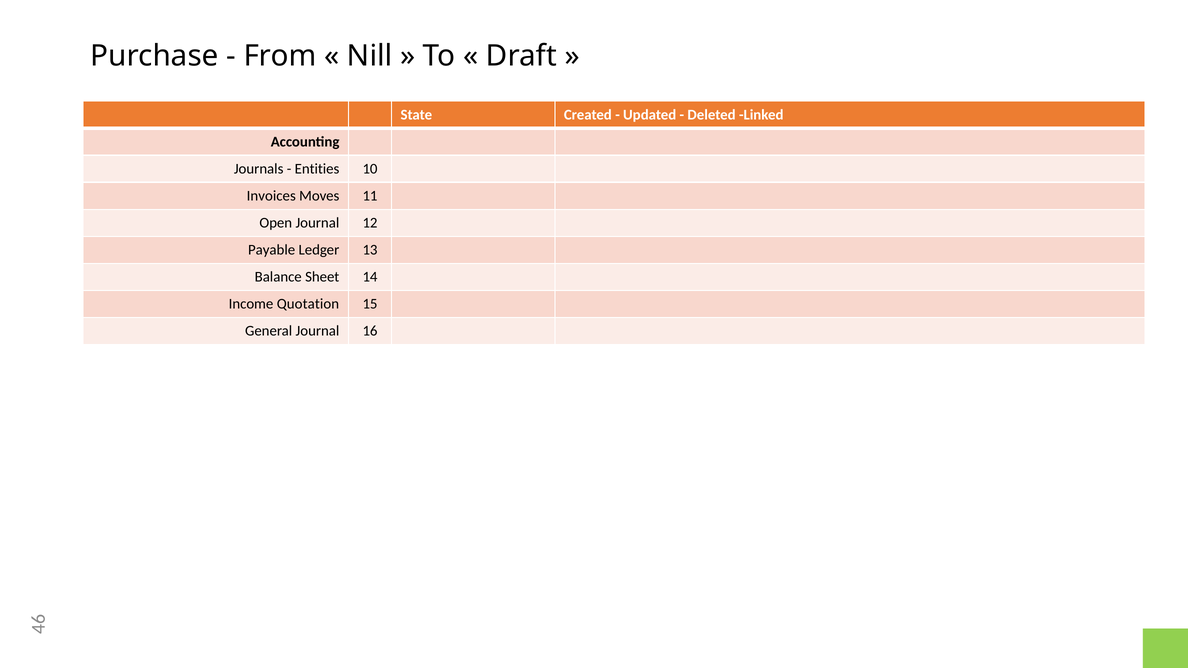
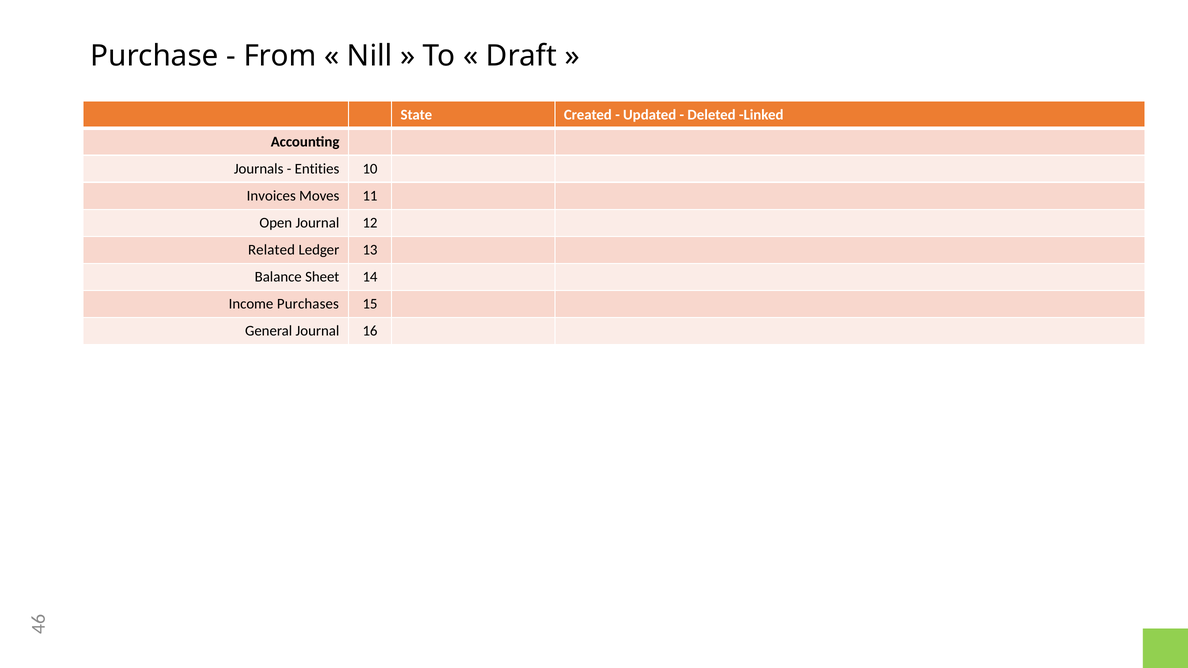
Payable: Payable -> Related
Quotation: Quotation -> Purchases
